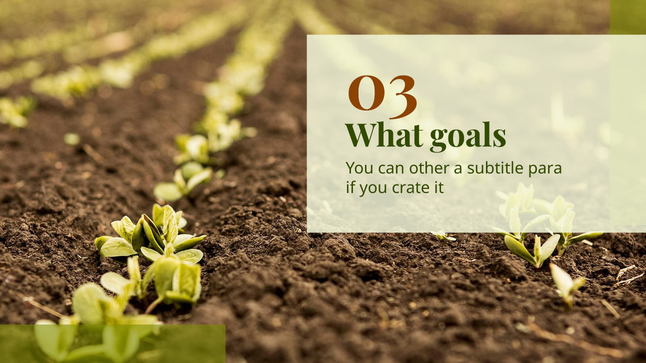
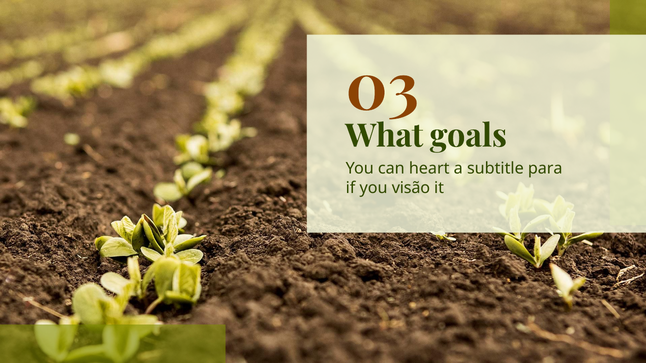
other: other -> heart
crate: crate -> visão
